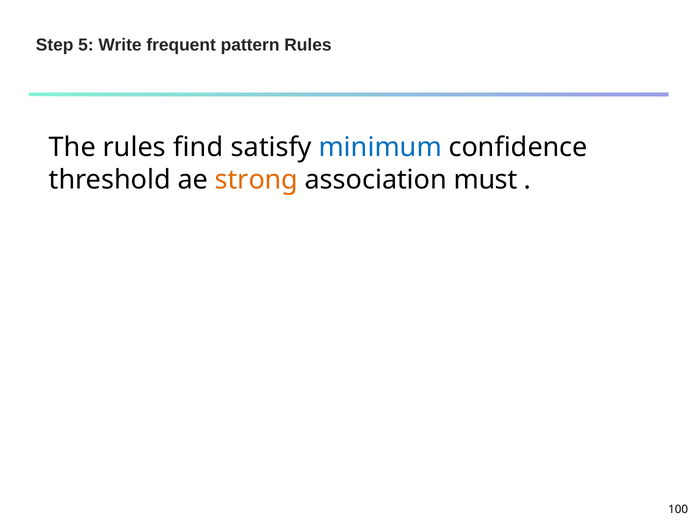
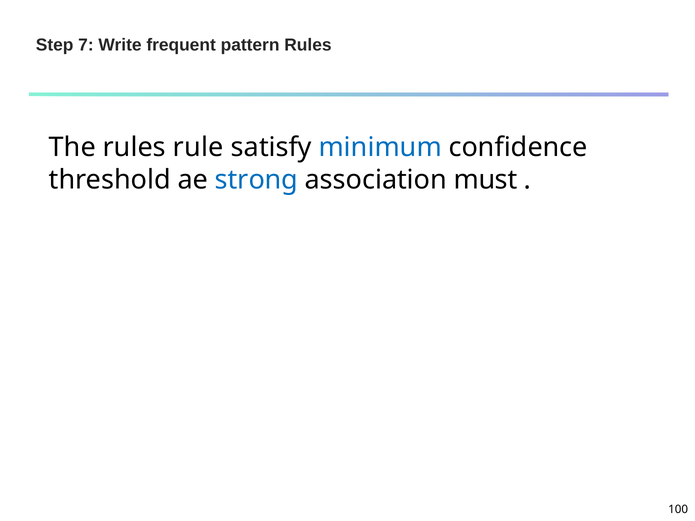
5: 5 -> 7
find: find -> rule
strong colour: orange -> blue
